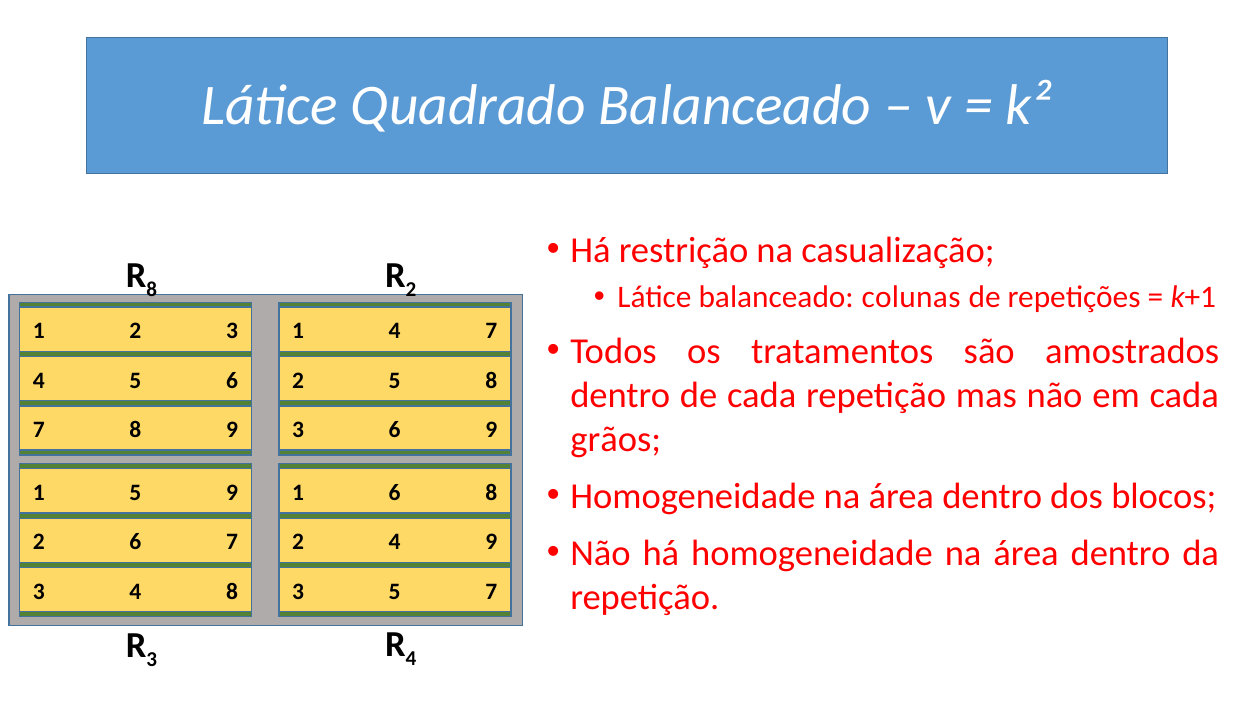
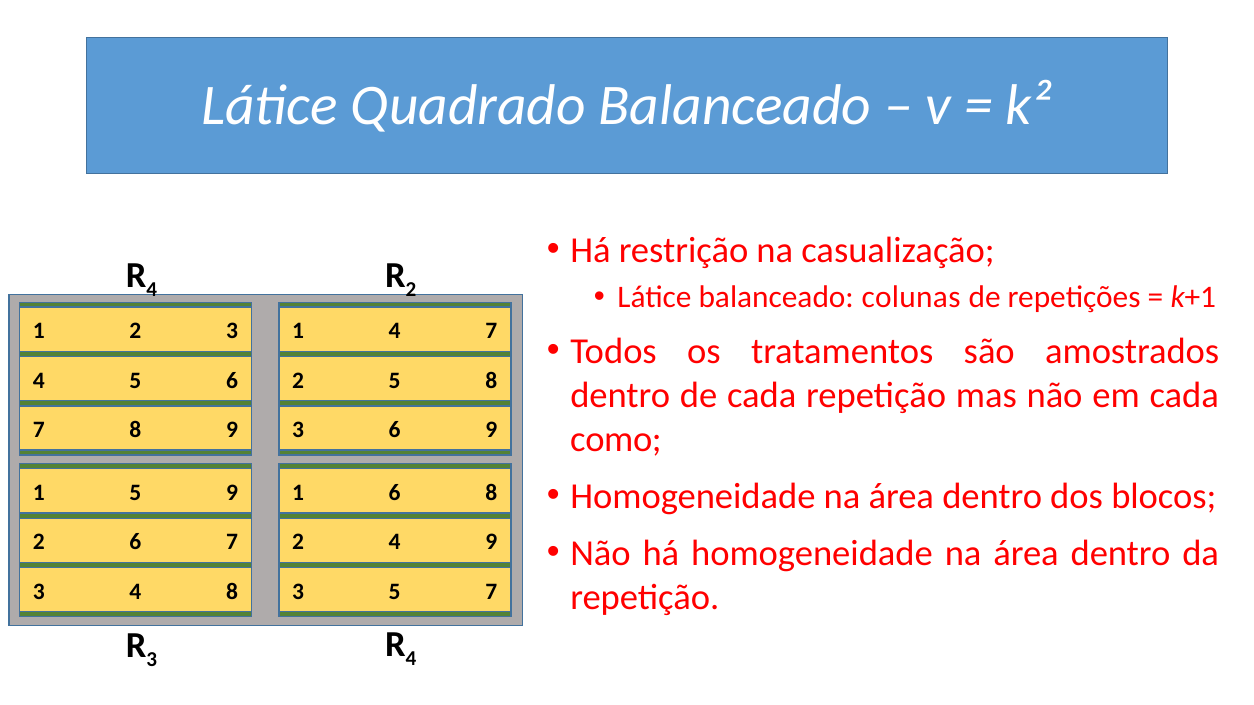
8 at (152, 290): 8 -> 4
grãos: grãos -> como
